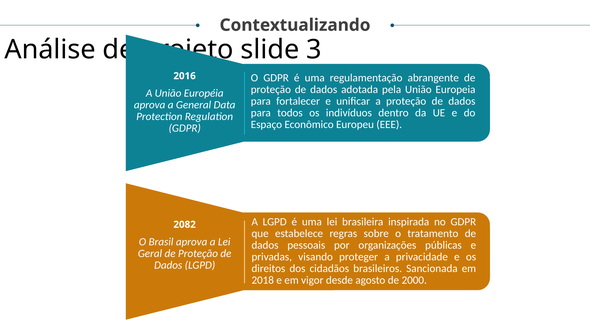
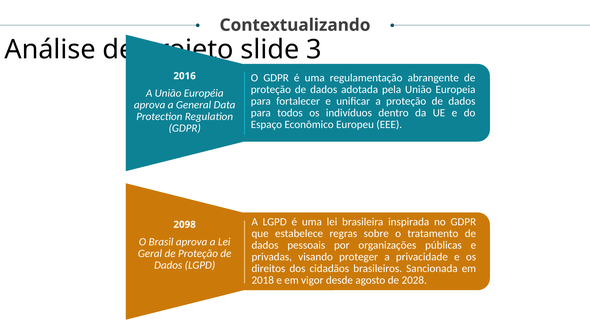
2082: 2082 -> 2098
2000: 2000 -> 2028
